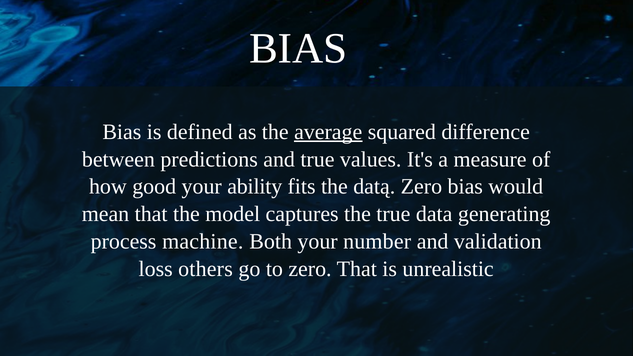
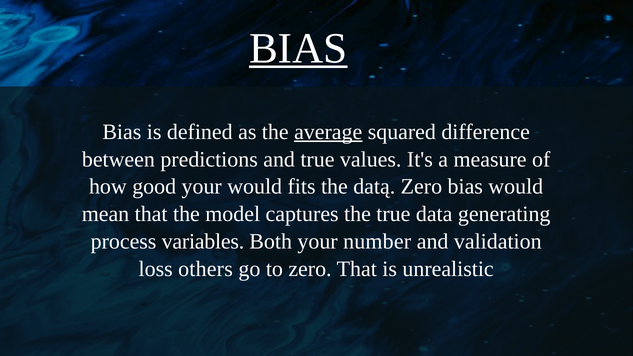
BIAS at (298, 48) underline: none -> present
your ability: ability -> would
machine: machine -> variables
